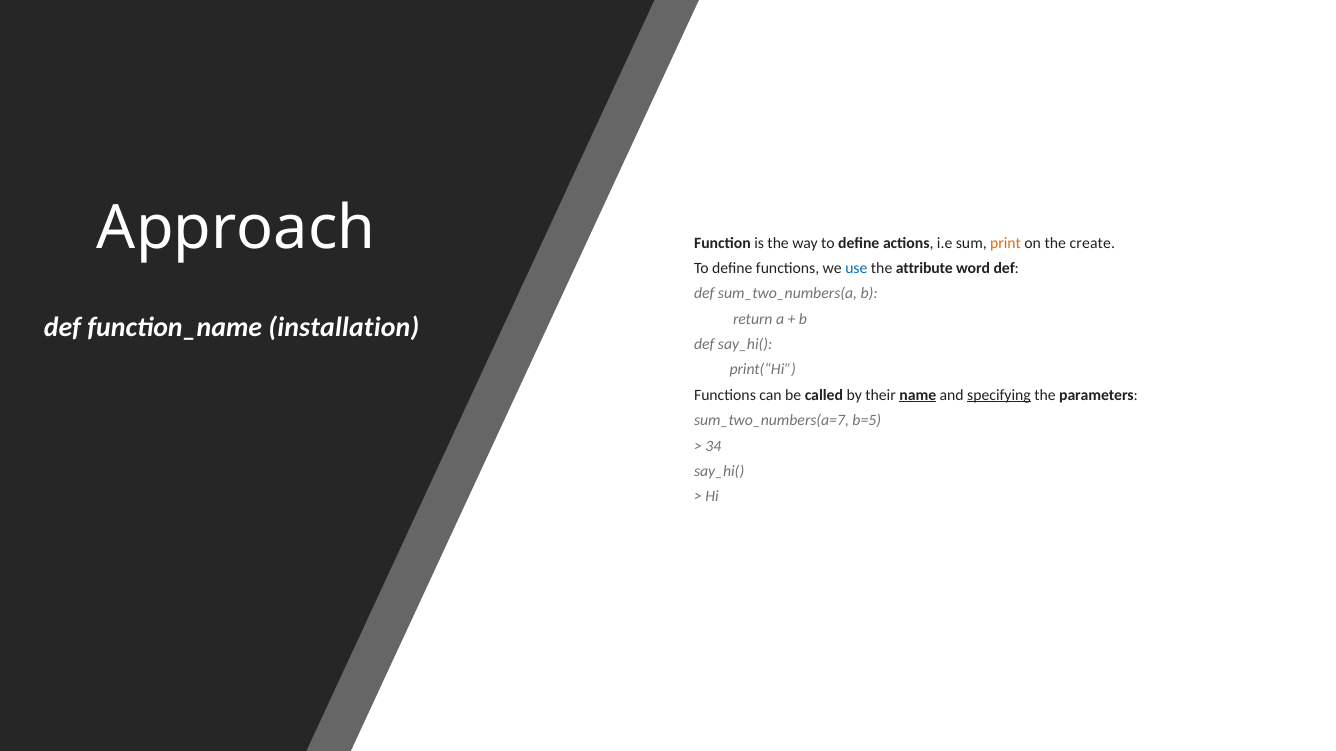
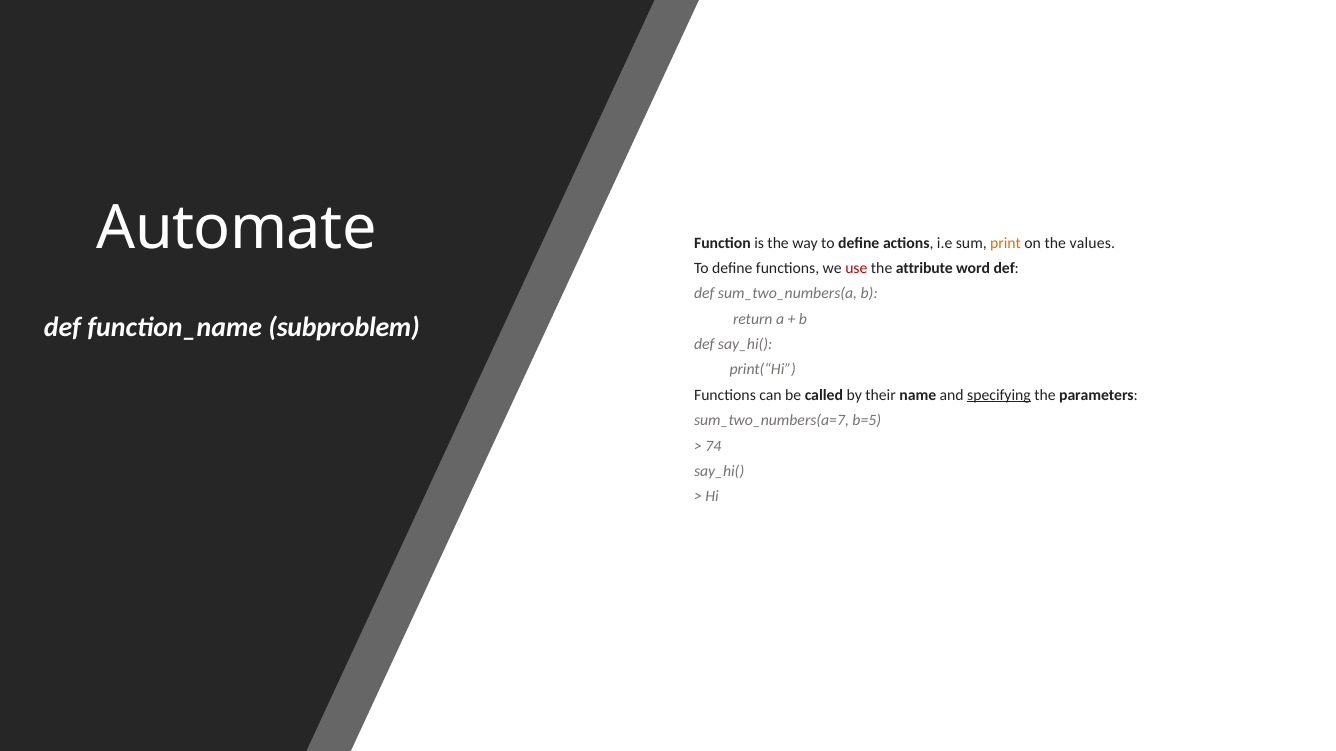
Approach: Approach -> Automate
create: create -> values
use colour: blue -> red
installation: installation -> subproblem
name underline: present -> none
34: 34 -> 74
